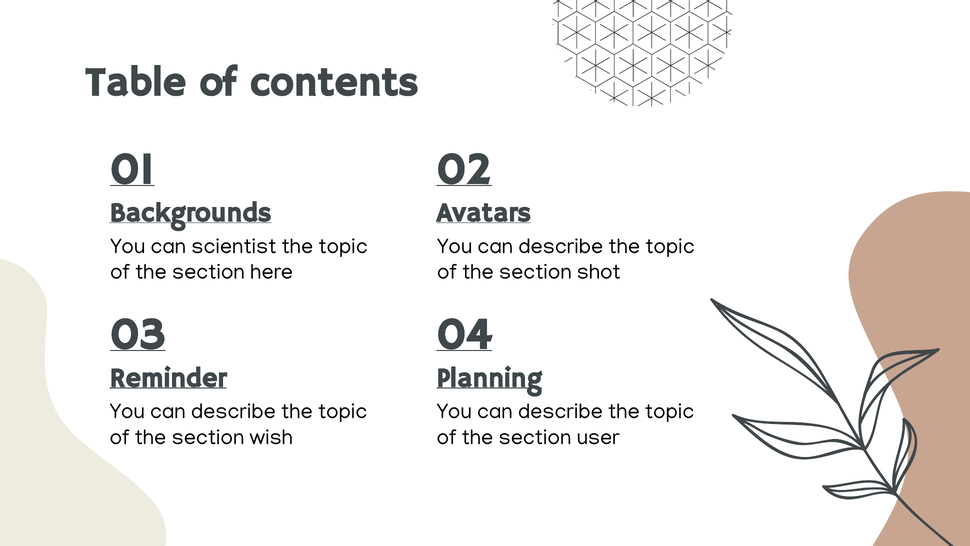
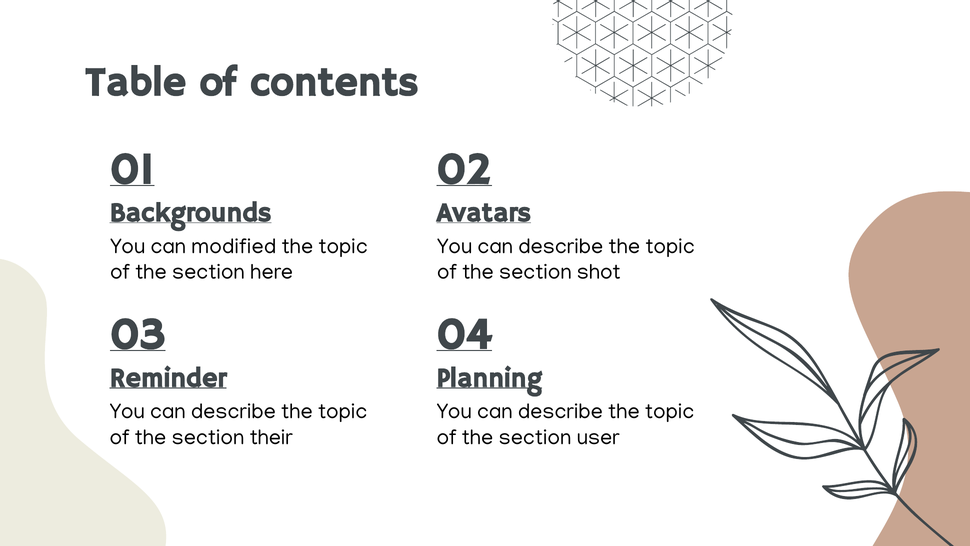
scientist: scientist -> modified
wish: wish -> their
